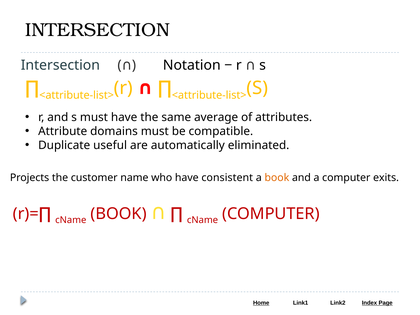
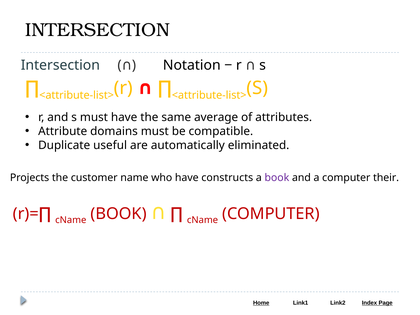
consistent: consistent -> constructs
book at (277, 178) colour: orange -> purple
exits: exits -> their
